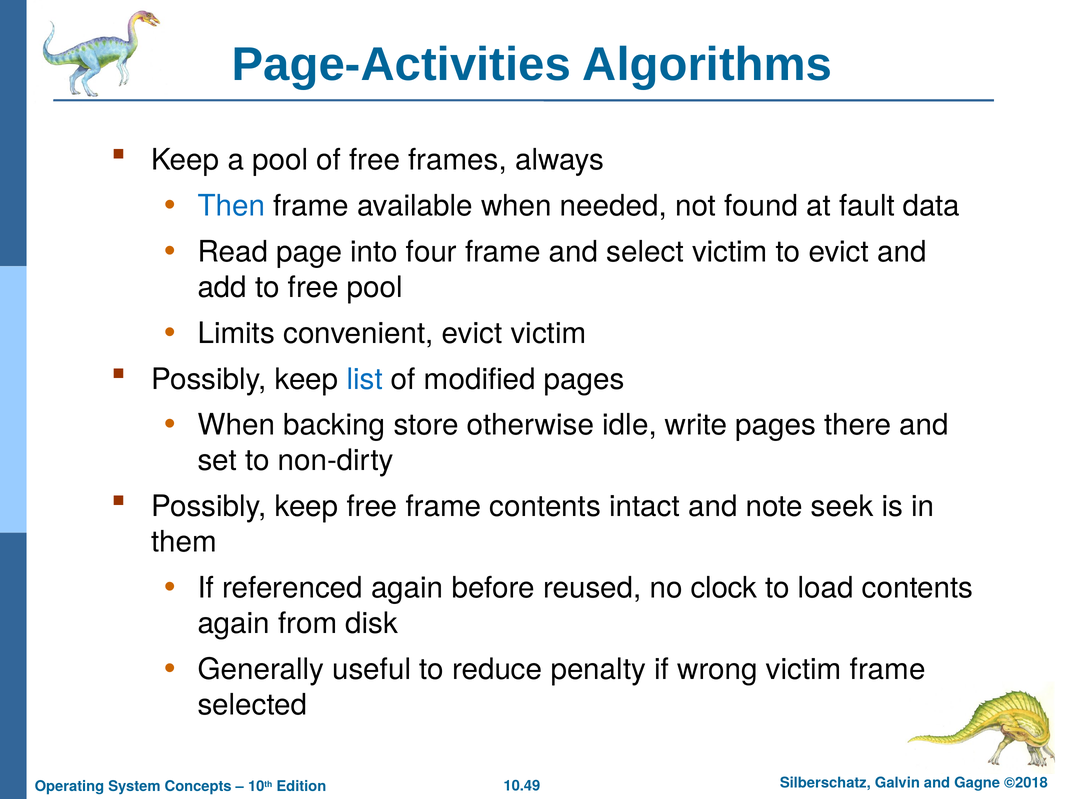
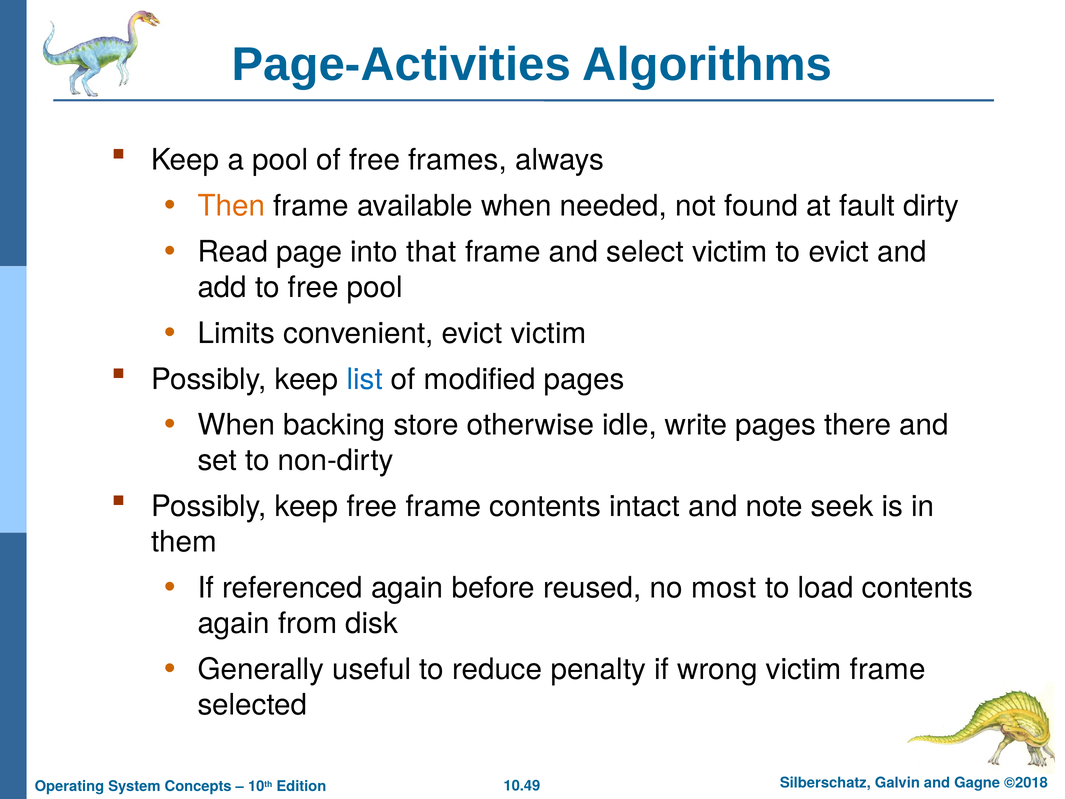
Then colour: blue -> orange
data: data -> dirty
four: four -> that
clock: clock -> most
